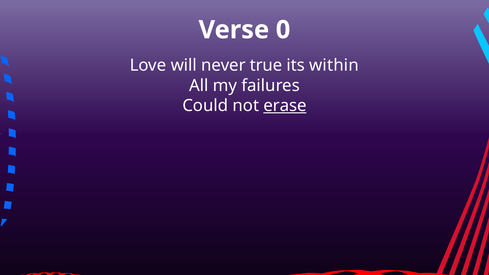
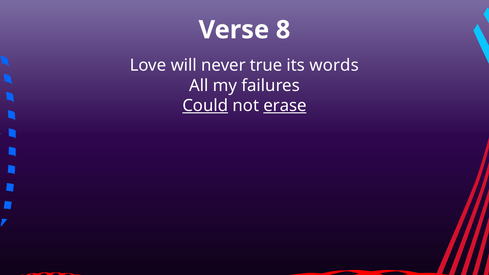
0: 0 -> 8
within: within -> words
Could underline: none -> present
